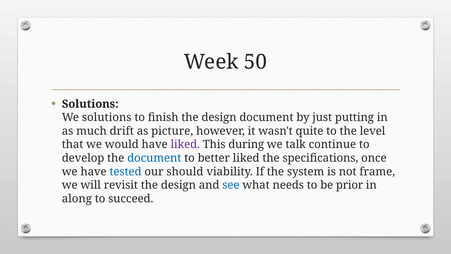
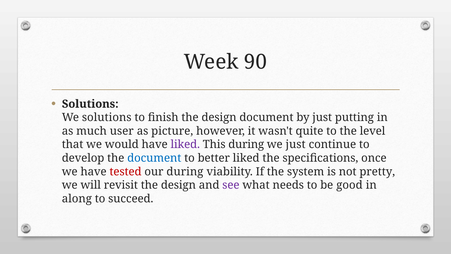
50: 50 -> 90
drift: drift -> user
we talk: talk -> just
tested colour: blue -> red
our should: should -> during
frame: frame -> pretty
see colour: blue -> purple
prior: prior -> good
